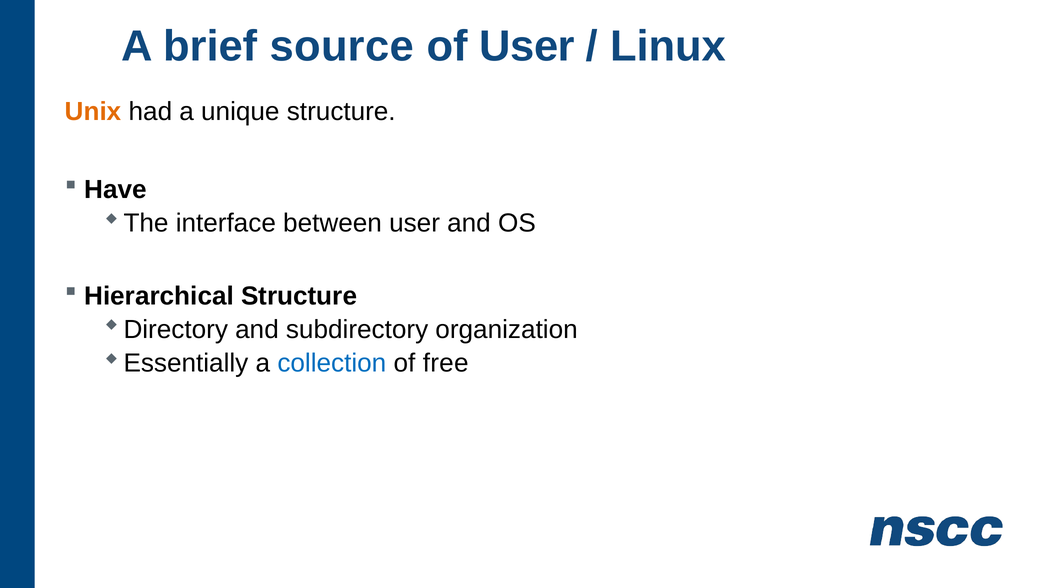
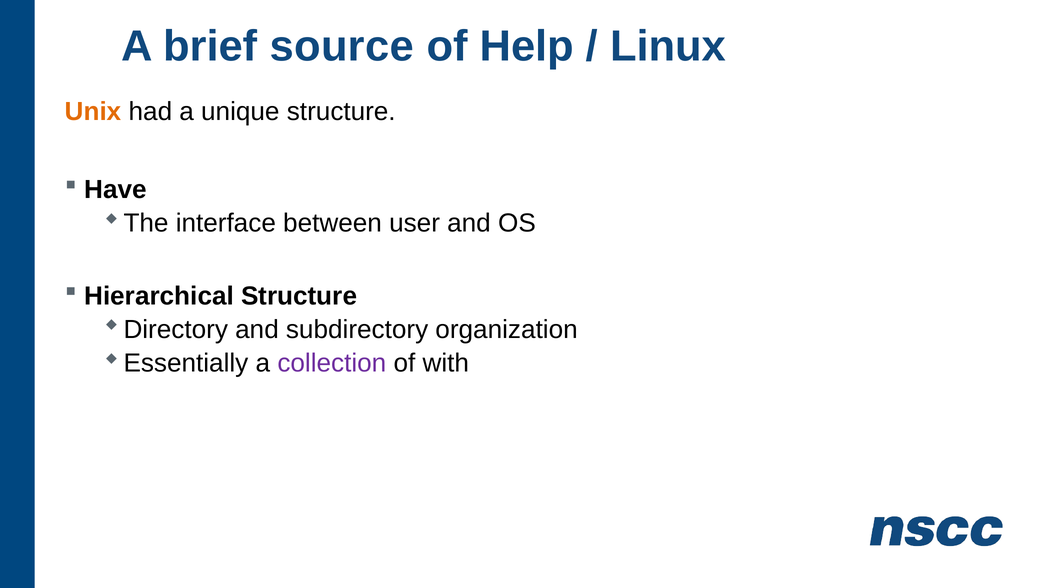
of User: User -> Help
collection colour: blue -> purple
free: free -> with
